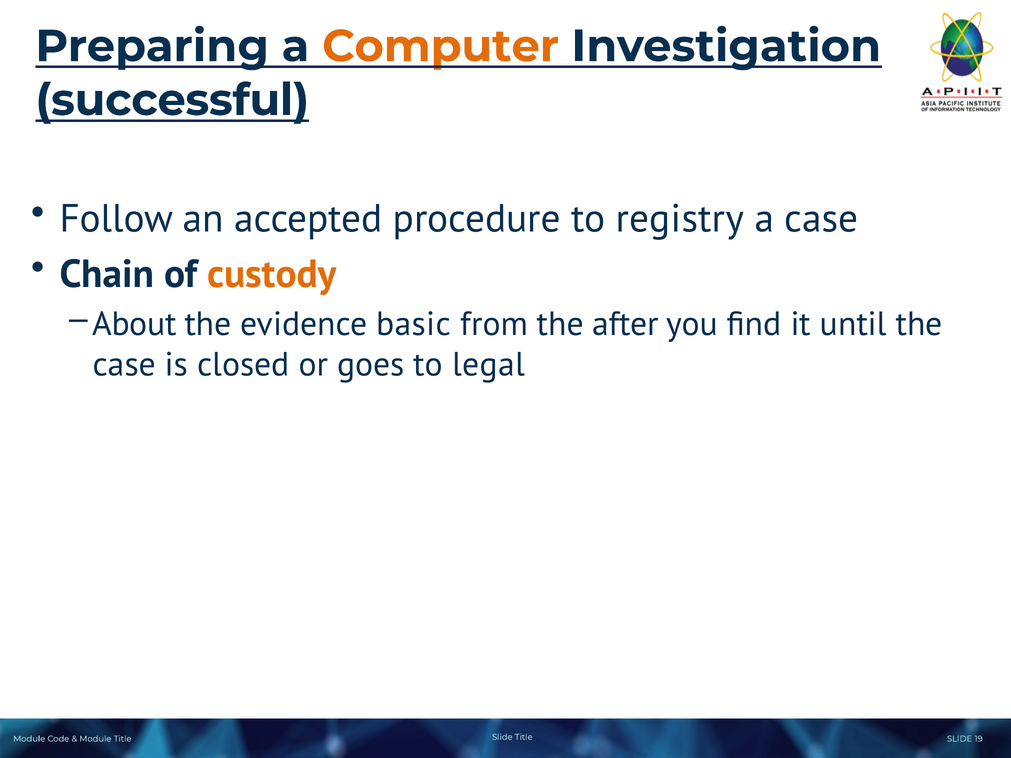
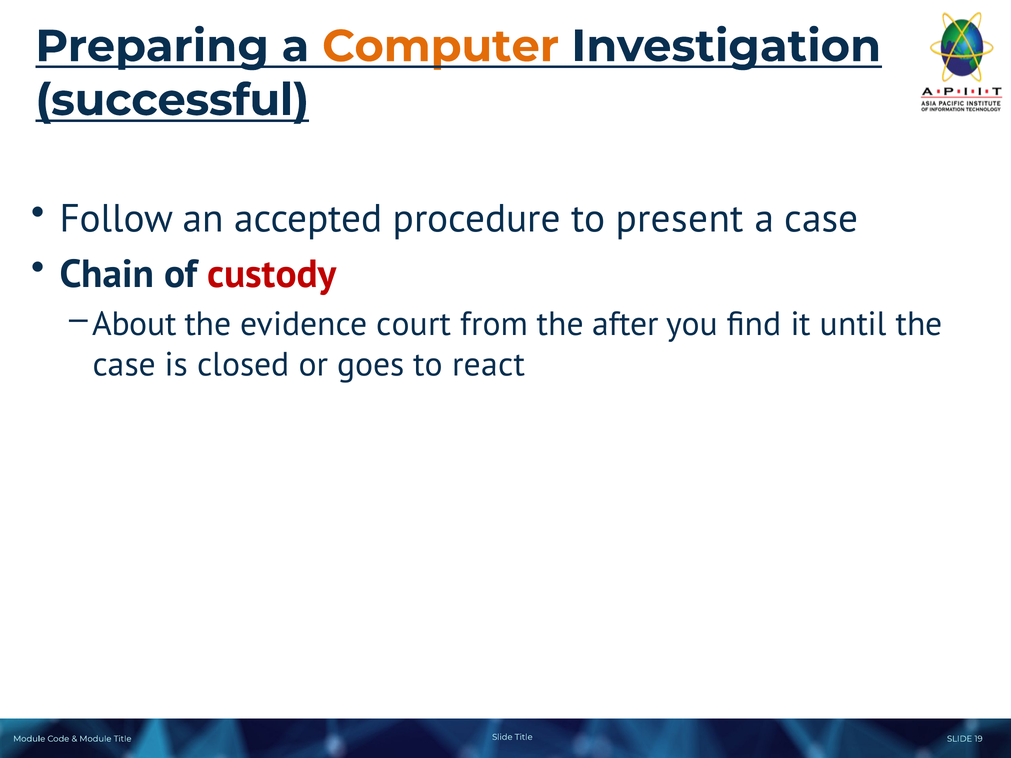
registry: registry -> present
custody colour: orange -> red
basic: basic -> court
legal: legal -> react
